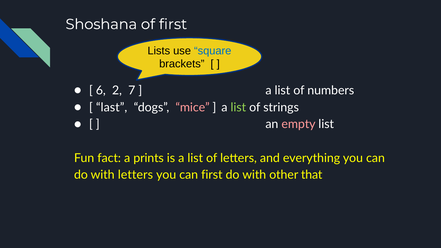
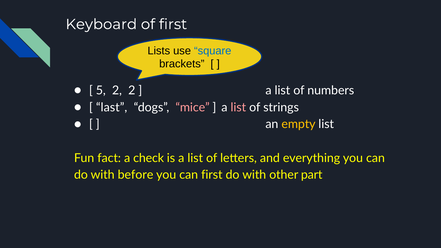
Shoshana: Shoshana -> Keyboard
6: 6 -> 5
2 7: 7 -> 2
list at (238, 107) colour: light green -> pink
empty colour: pink -> yellow
prints: prints -> check
with letters: letters -> before
that: that -> part
